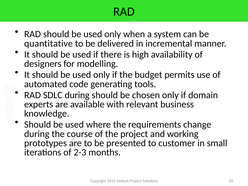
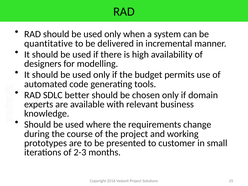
SDLC during: during -> better
